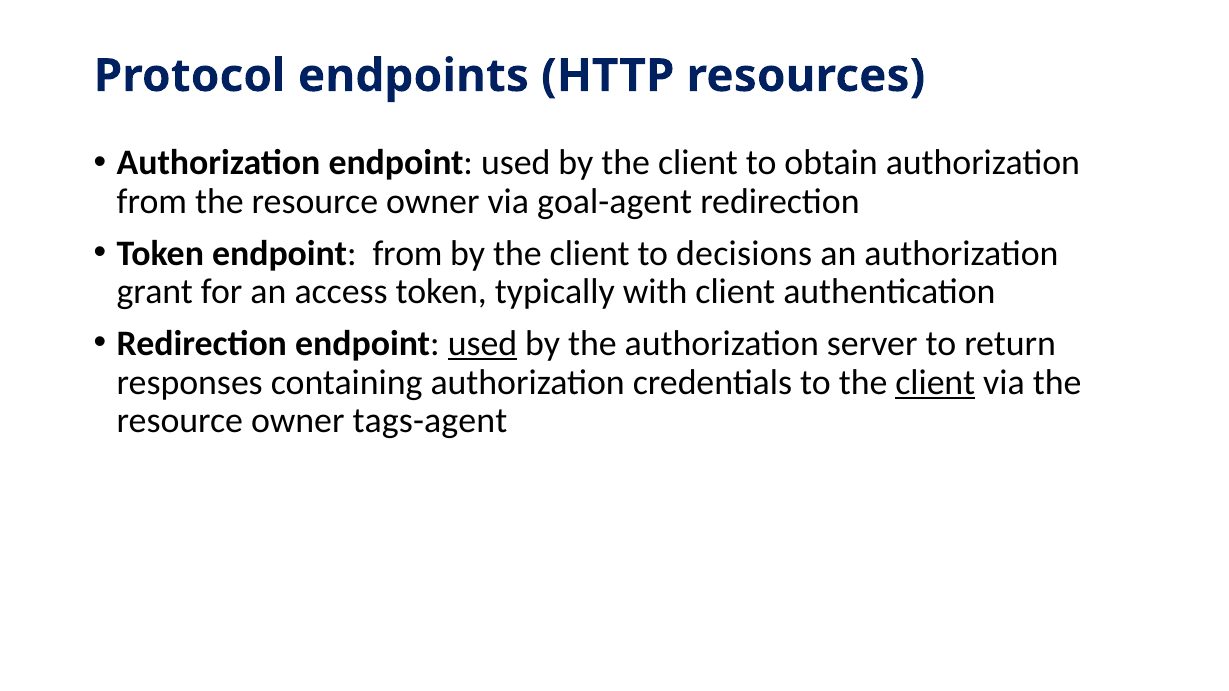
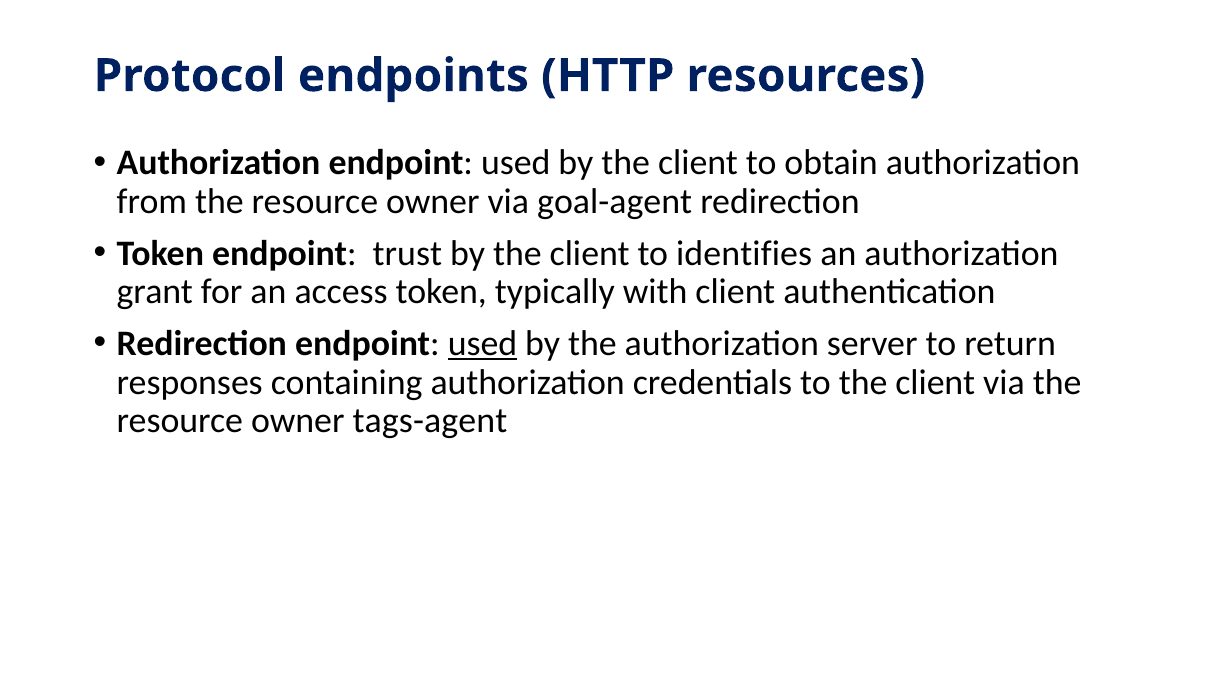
endpoint from: from -> trust
decisions: decisions -> identifies
client at (935, 382) underline: present -> none
